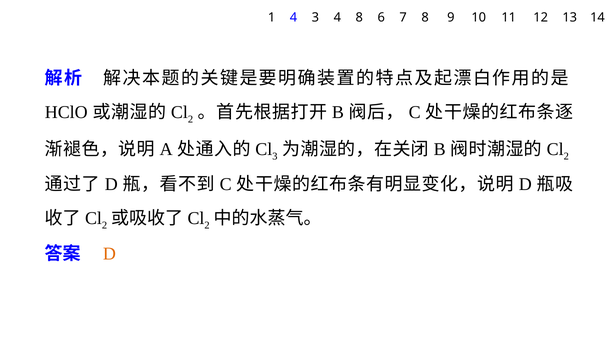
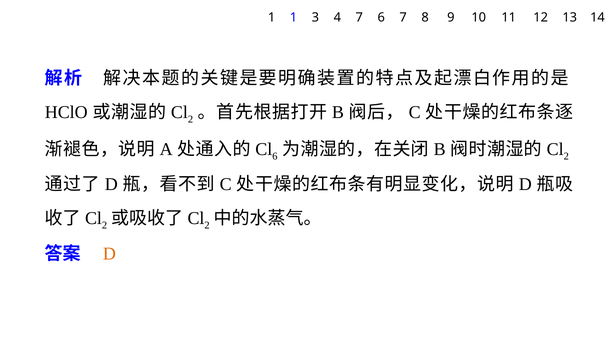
1 4: 4 -> 1
4 8: 8 -> 7
3 at (275, 156): 3 -> 6
